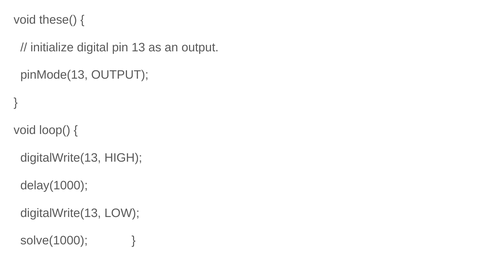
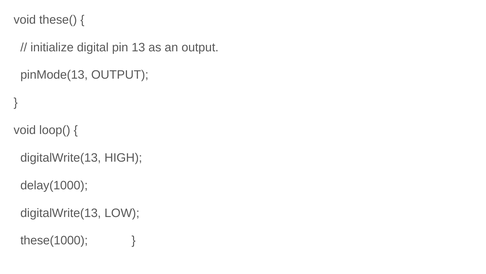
solve(1000: solve(1000 -> these(1000
